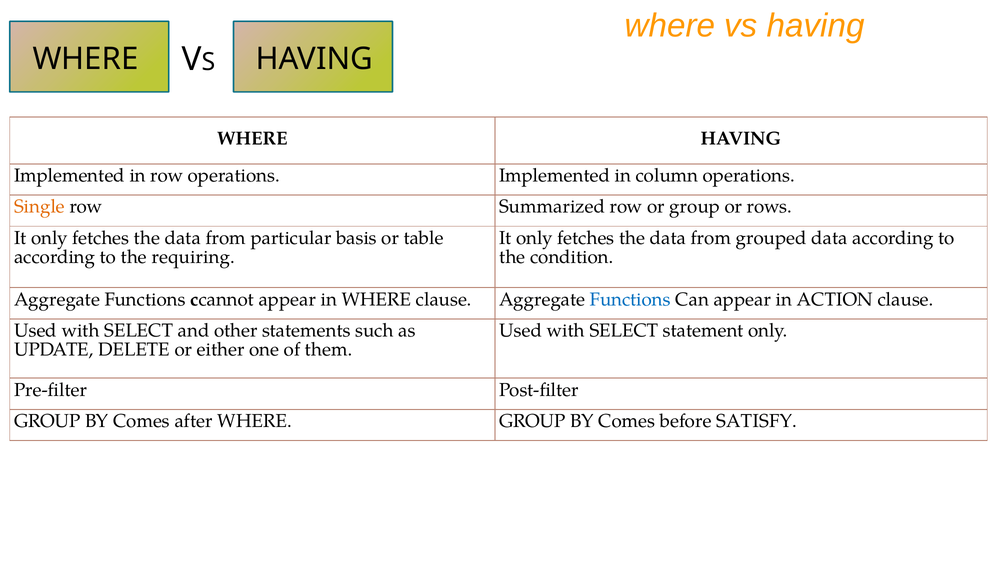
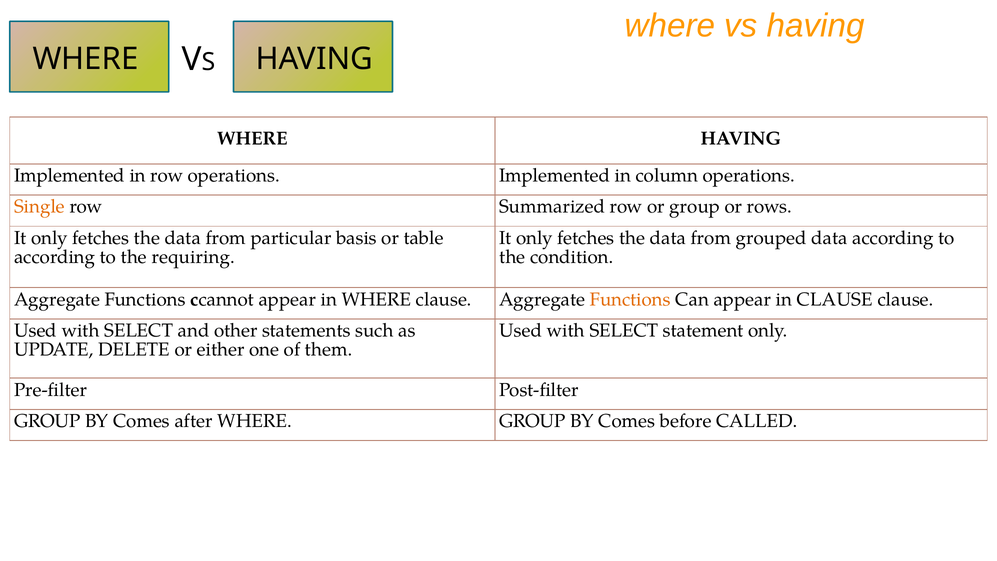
Functions at (630, 299) colour: blue -> orange
in ACTION: ACTION -> CLAUSE
SATISFY: SATISFY -> CALLED
